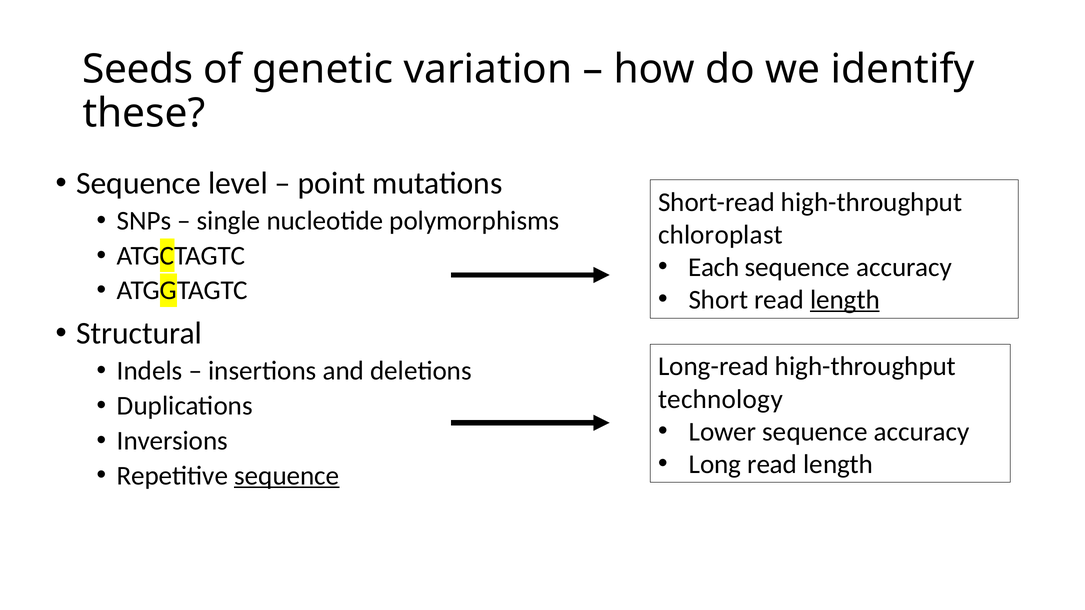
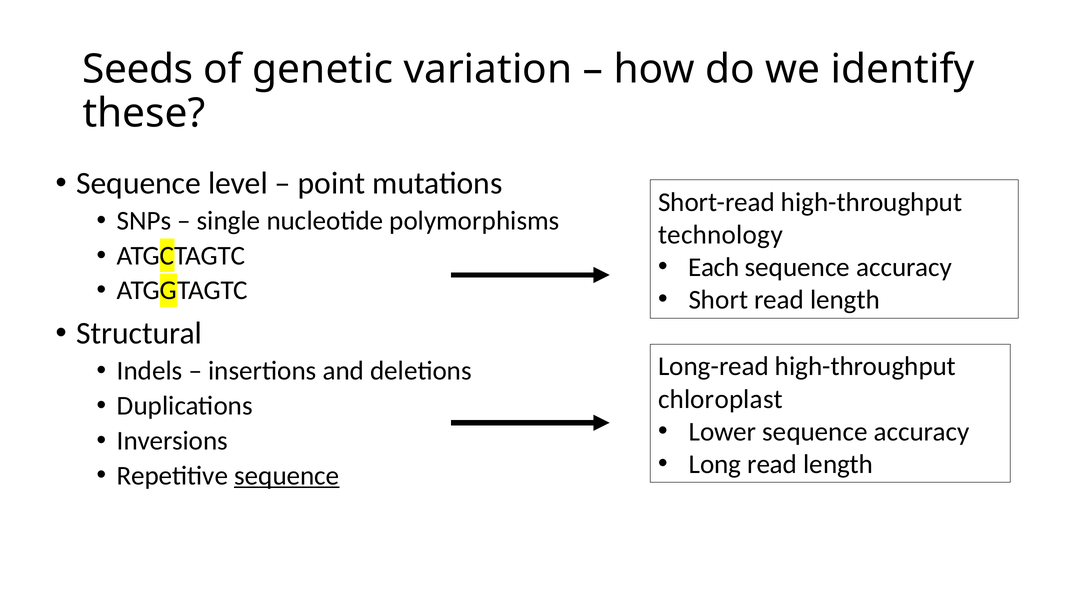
chloroplast: chloroplast -> technology
length at (845, 300) underline: present -> none
technology: technology -> chloroplast
